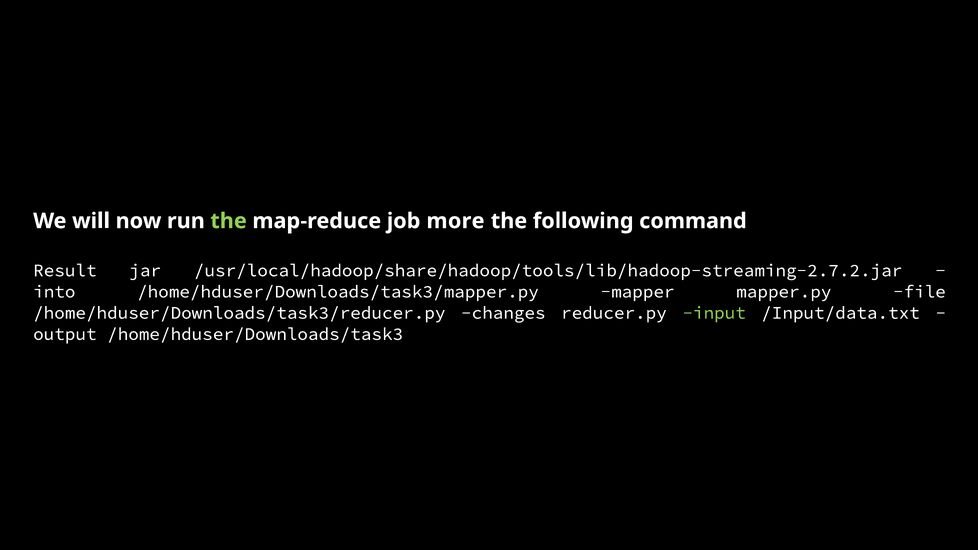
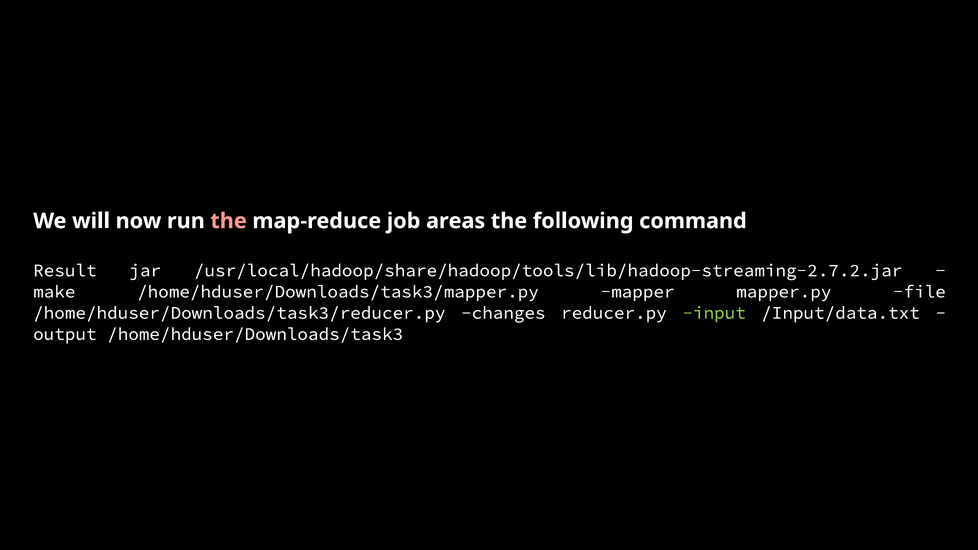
the at (229, 221) colour: light green -> pink
more: more -> areas
into: into -> make
